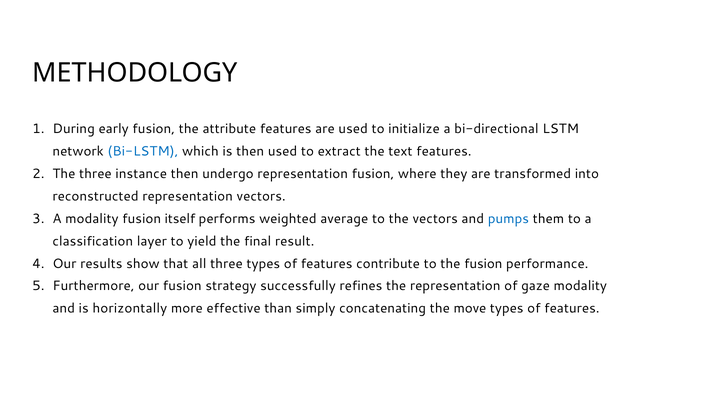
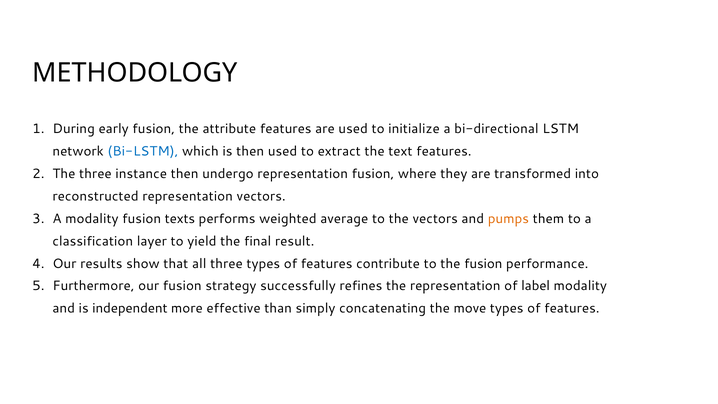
itself: itself -> texts
pumps colour: blue -> orange
gaze: gaze -> label
horizontally: horizontally -> independent
